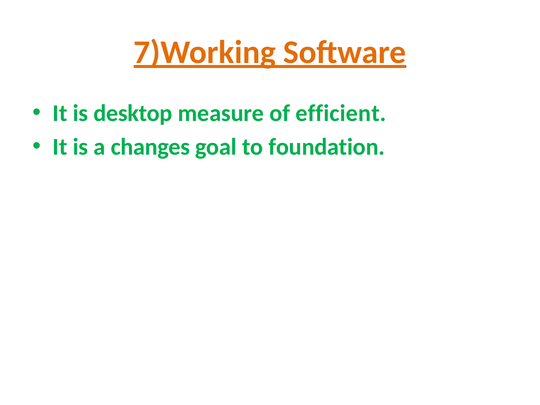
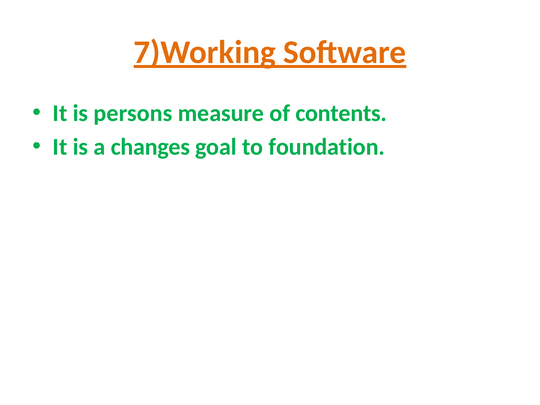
desktop: desktop -> persons
efficient: efficient -> contents
